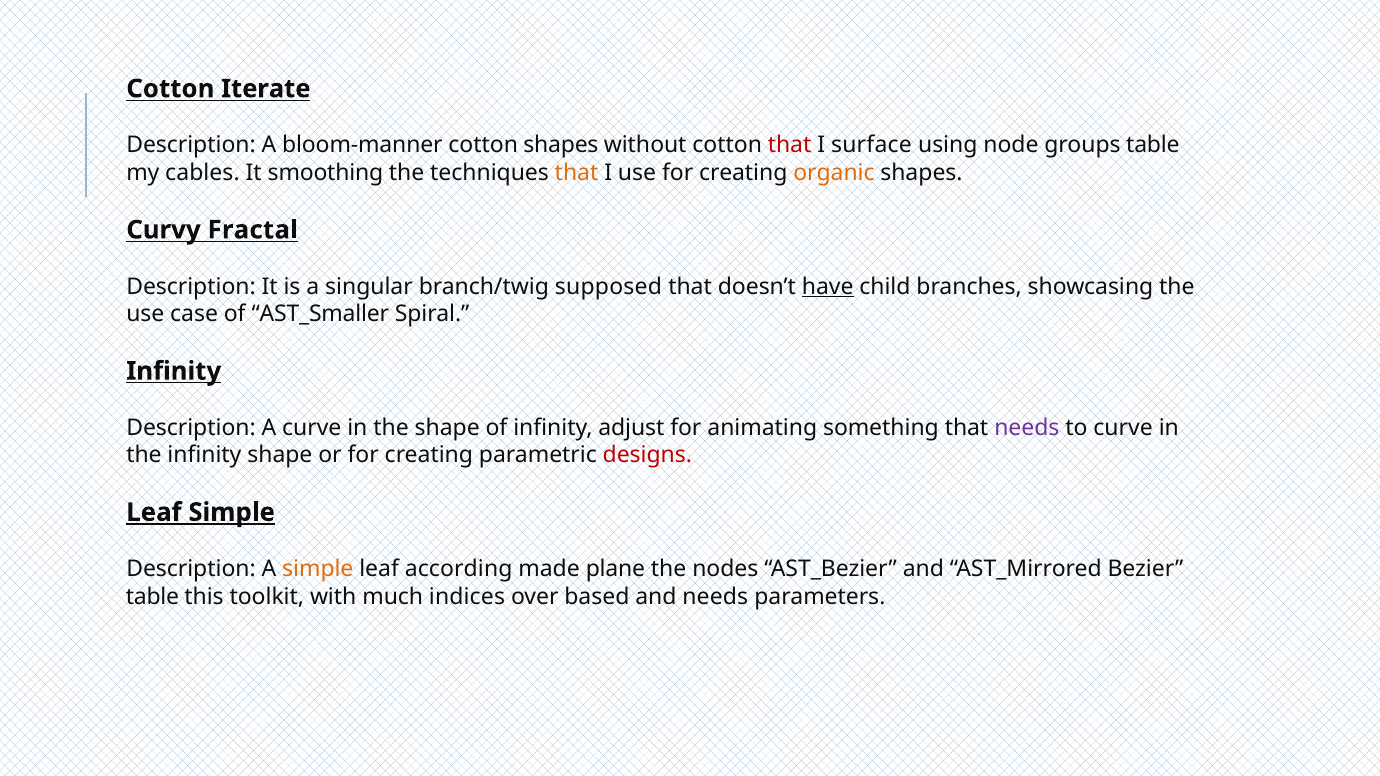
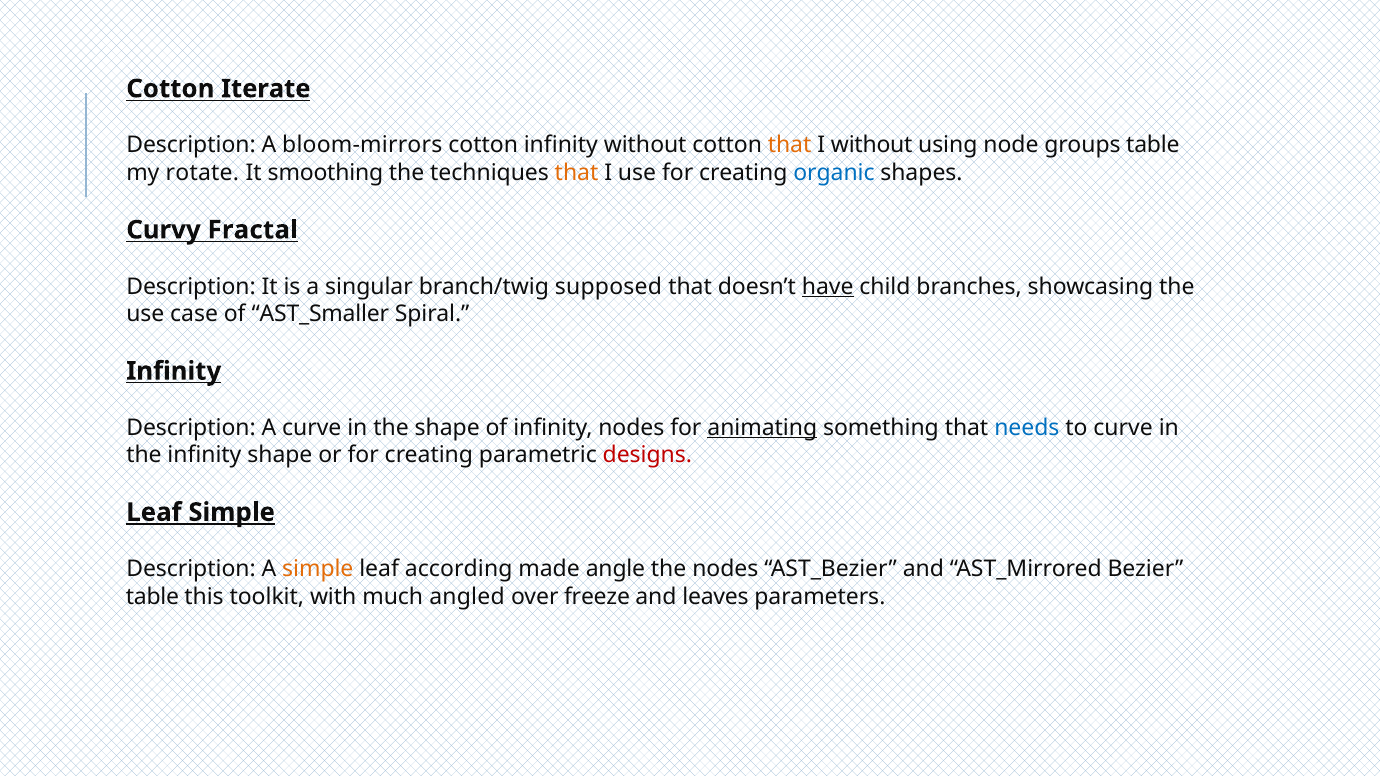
bloom-manner: bloom-manner -> bloom-mirrors
cotton shapes: shapes -> infinity
that at (790, 145) colour: red -> orange
I surface: surface -> without
cables: cables -> rotate
organic colour: orange -> blue
infinity adjust: adjust -> nodes
animating underline: none -> present
needs at (1027, 428) colour: purple -> blue
plane: plane -> angle
indices: indices -> angled
based: based -> freeze
and needs: needs -> leaves
